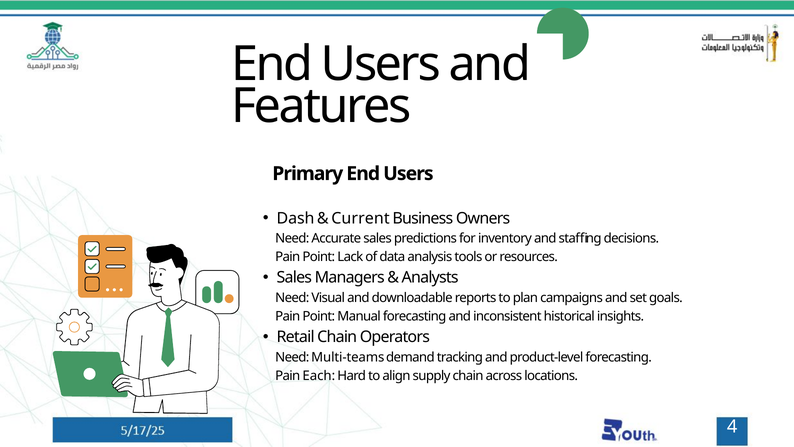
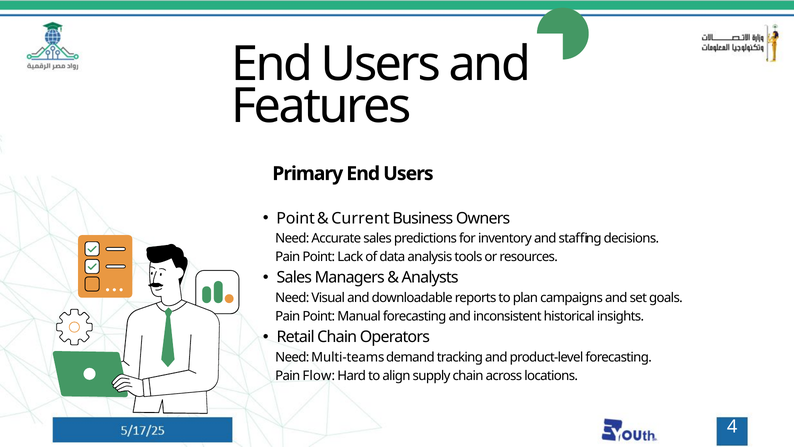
Dash at (296, 218): Dash -> Point
Each: Each -> Flow
